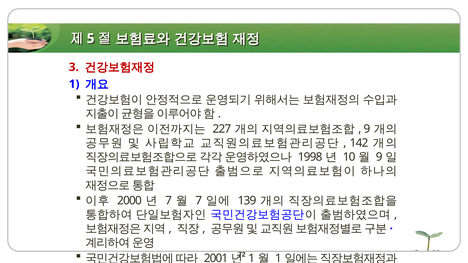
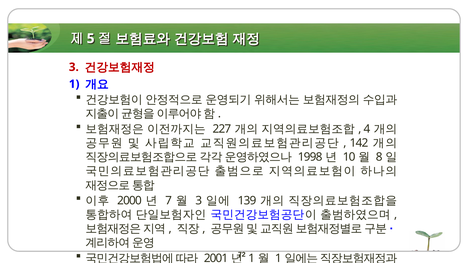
9 at (367, 129): 9 -> 4
9 at (379, 157): 9 -> 8
7 at (199, 201): 7 -> 3
